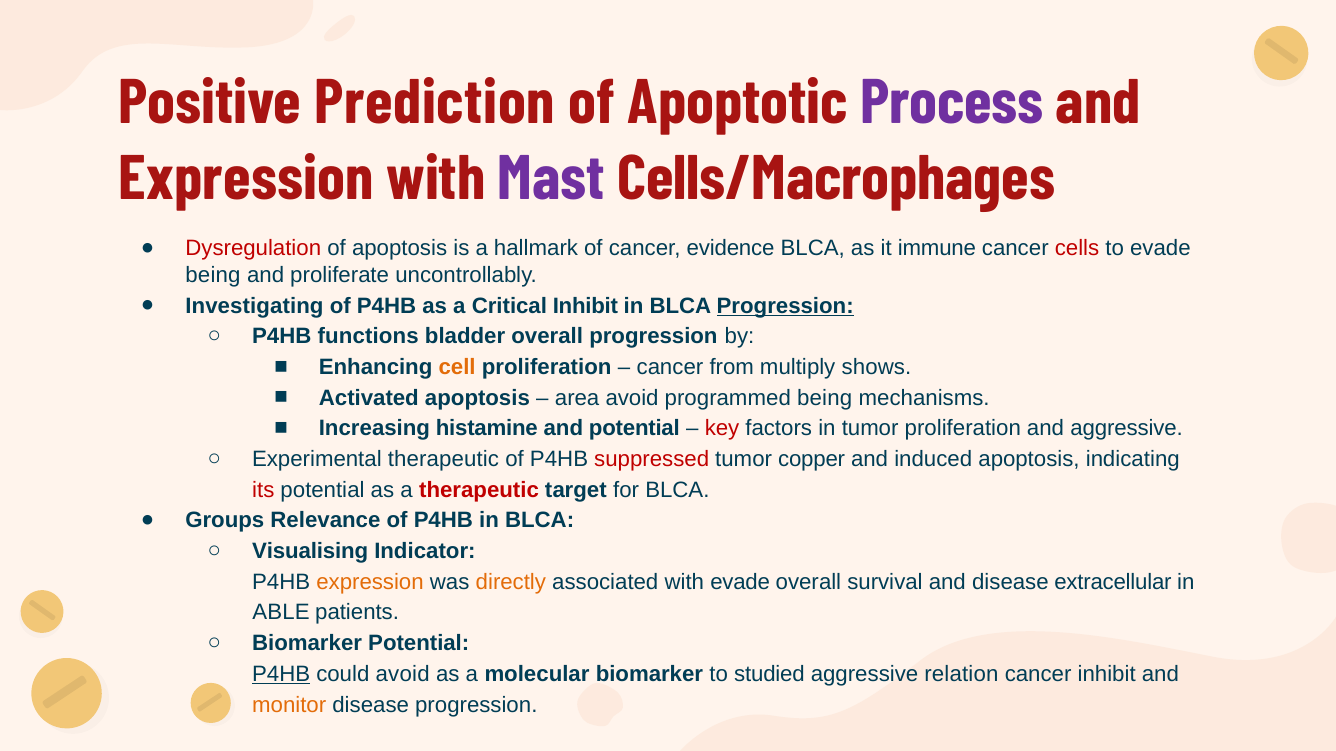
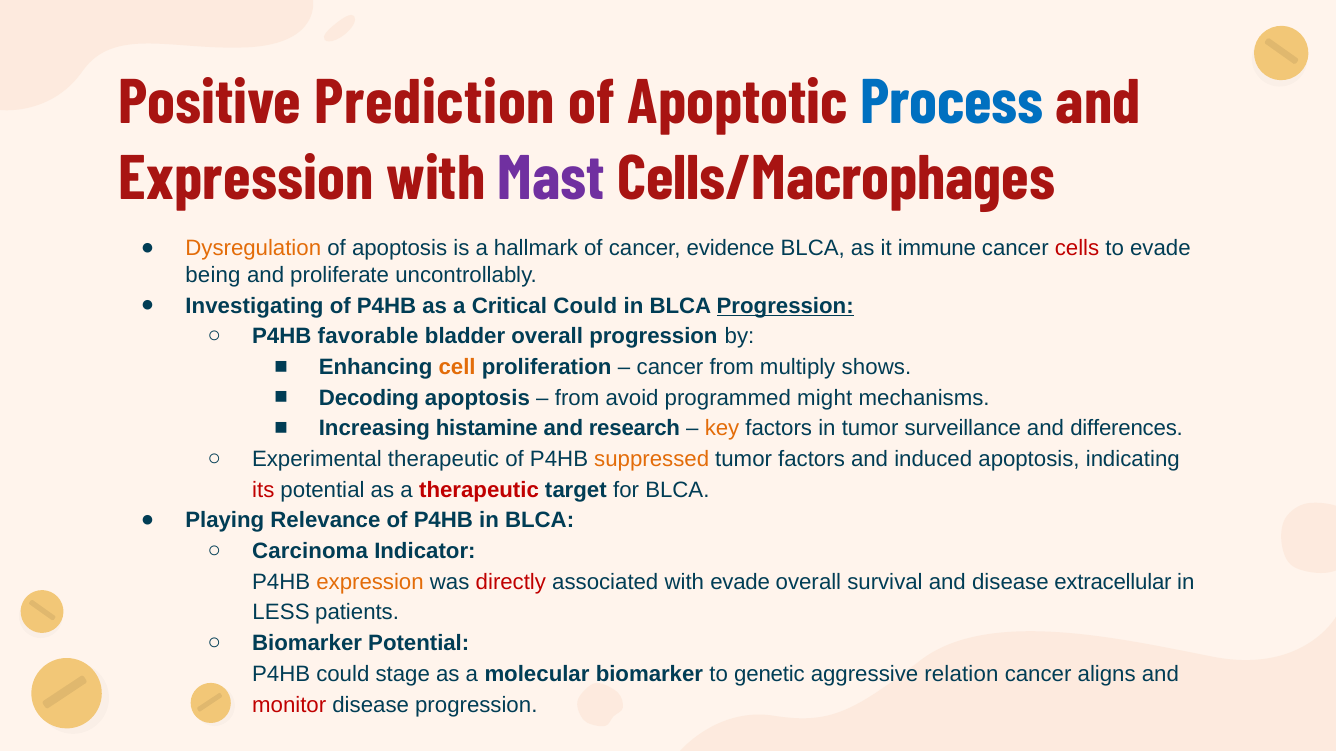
Process colour: purple -> blue
Dysregulation colour: red -> orange
Critical Inhibit: Inhibit -> Could
functions: functions -> favorable
Activated: Activated -> Decoding
area at (577, 398): area -> from
programmed being: being -> might
and potential: potential -> research
key colour: red -> orange
tumor proliferation: proliferation -> surveillance
and aggressive: aggressive -> differences
suppressed colour: red -> orange
tumor copper: copper -> factors
Groups: Groups -> Playing
Visualising: Visualising -> Carcinoma
directly colour: orange -> red
ABLE: ABLE -> LESS
P4HB at (281, 674) underline: present -> none
could avoid: avoid -> stage
studied: studied -> genetic
cancer inhibit: inhibit -> aligns
monitor colour: orange -> red
